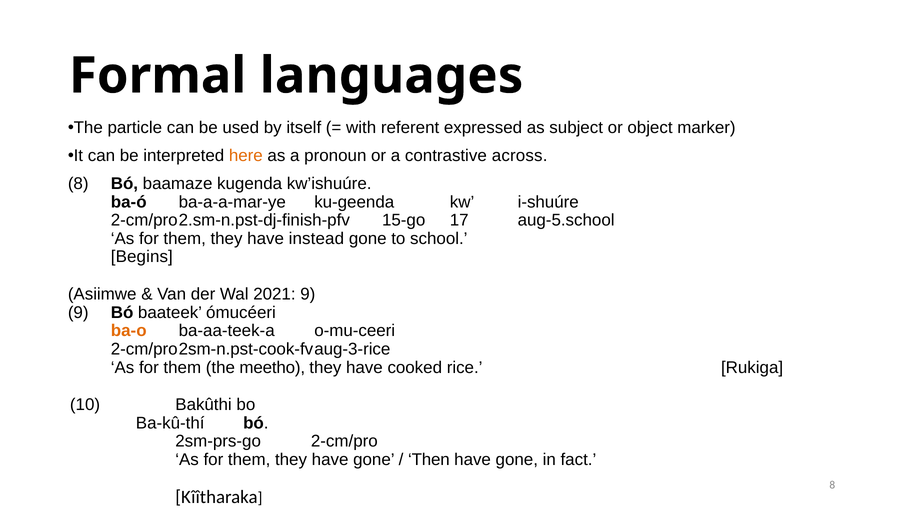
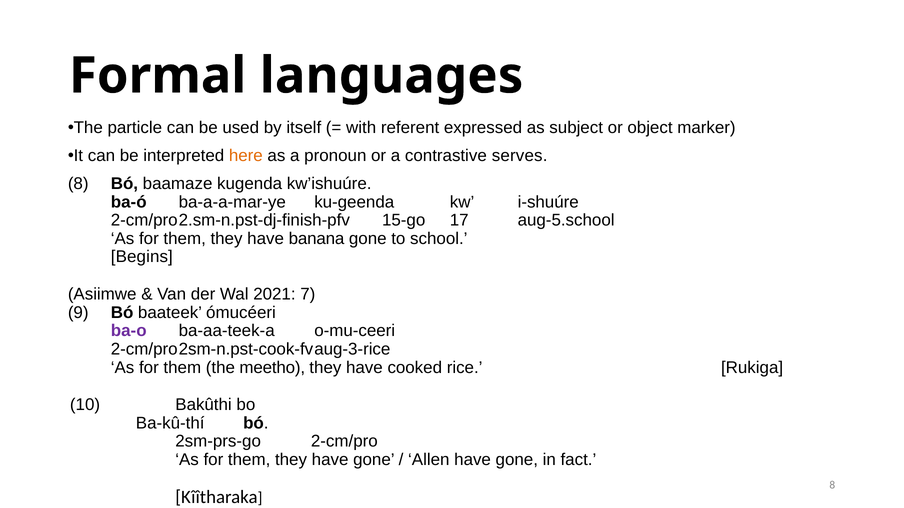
across: across -> serves
instead: instead -> banana
2021 9: 9 -> 7
ba-o colour: orange -> purple
Then: Then -> Allen
